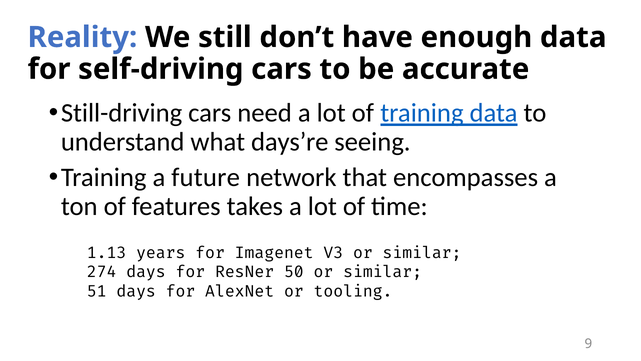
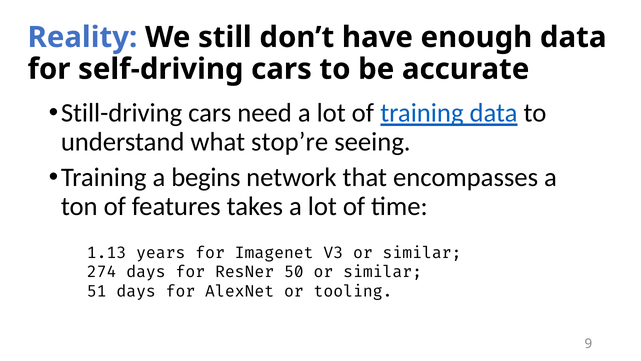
days’re: days’re -> stop’re
future: future -> begins
